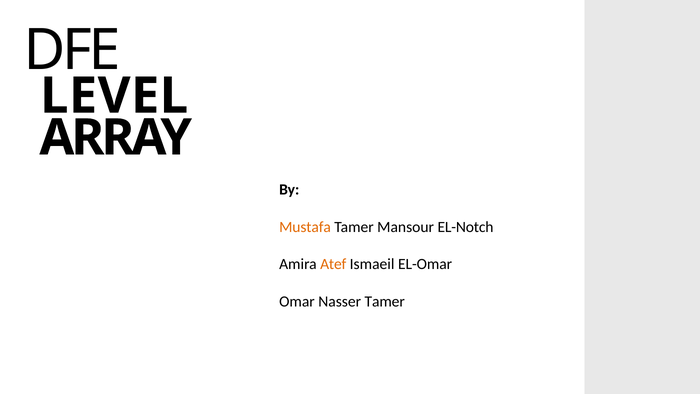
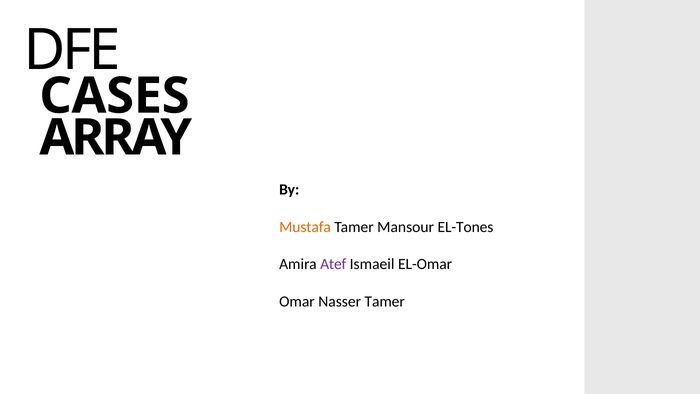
LEVEL: LEVEL -> CASES
EL-Notch: EL-Notch -> EL-Tones
Atef colour: orange -> purple
